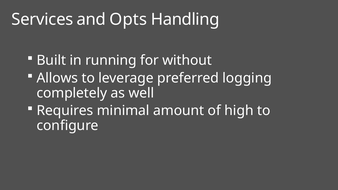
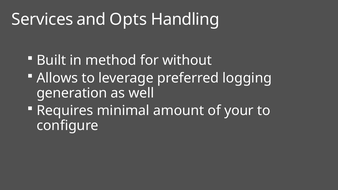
running: running -> method
completely: completely -> generation
high: high -> your
